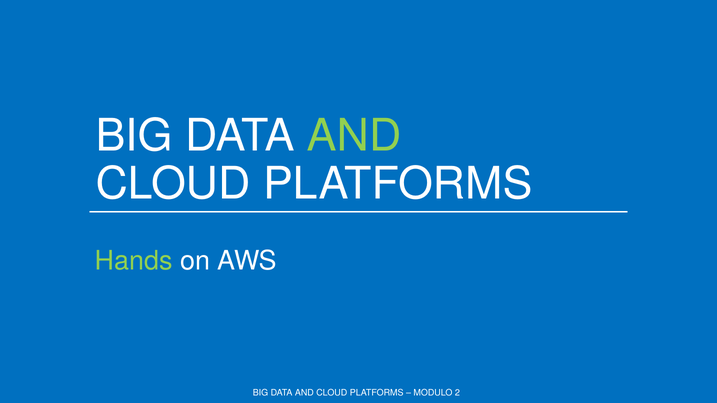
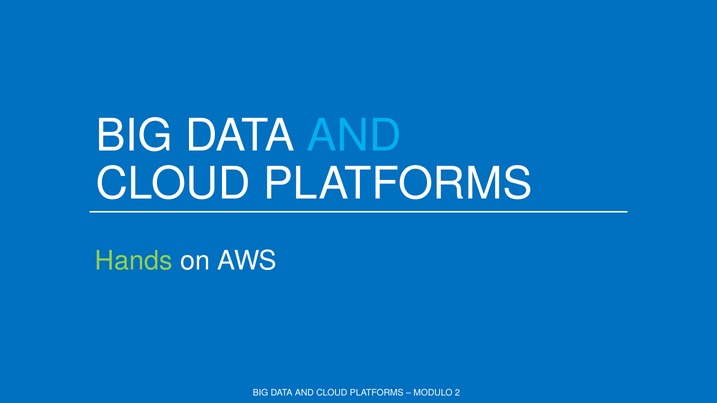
AND at (354, 136) colour: light green -> light blue
